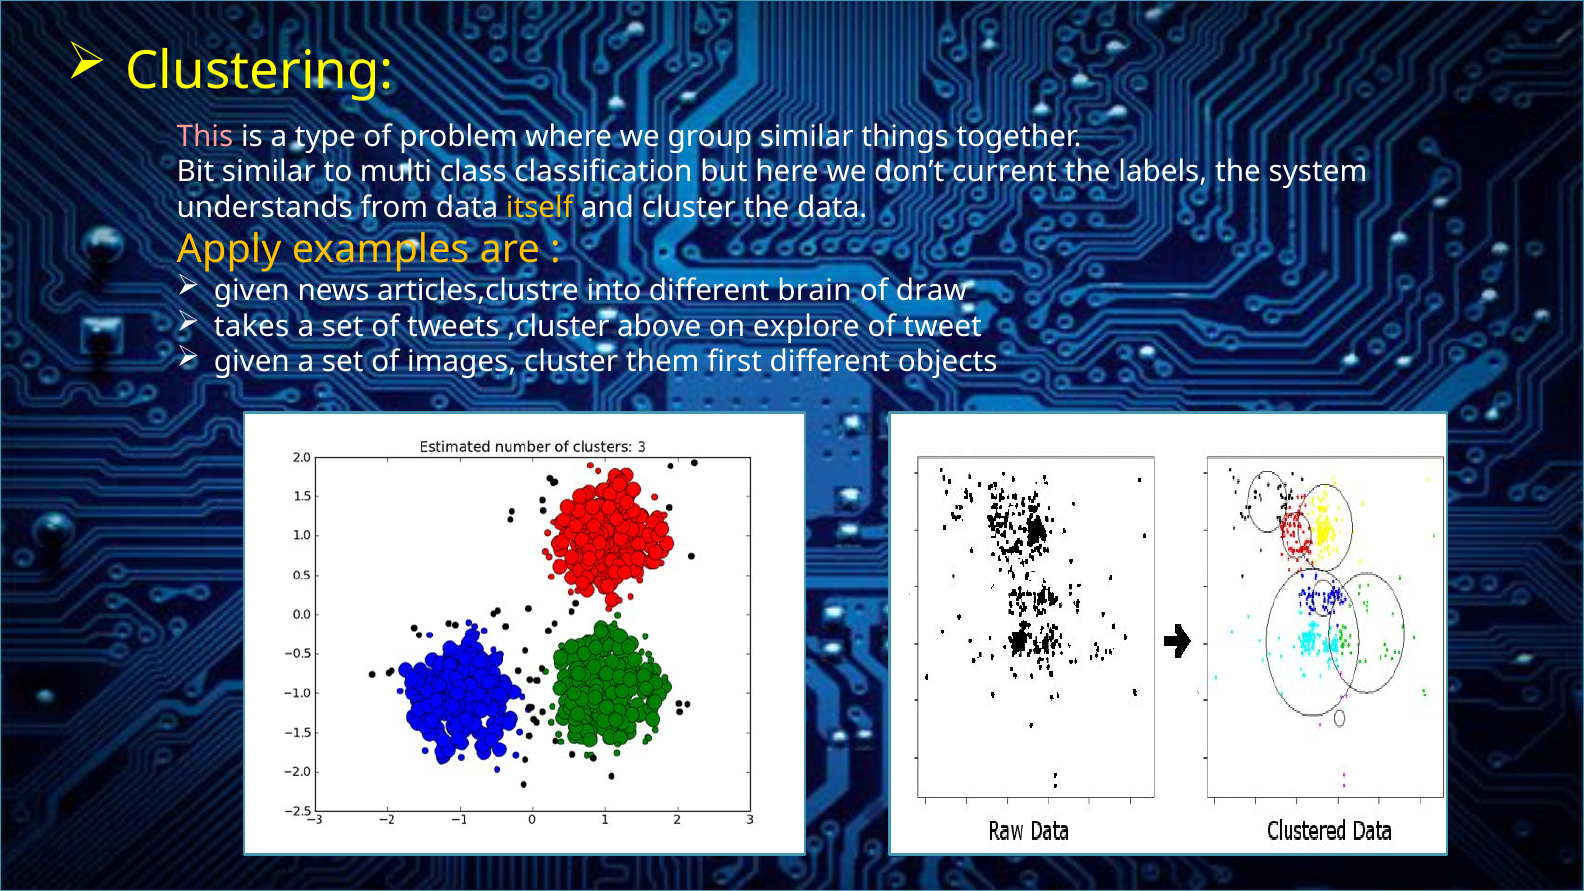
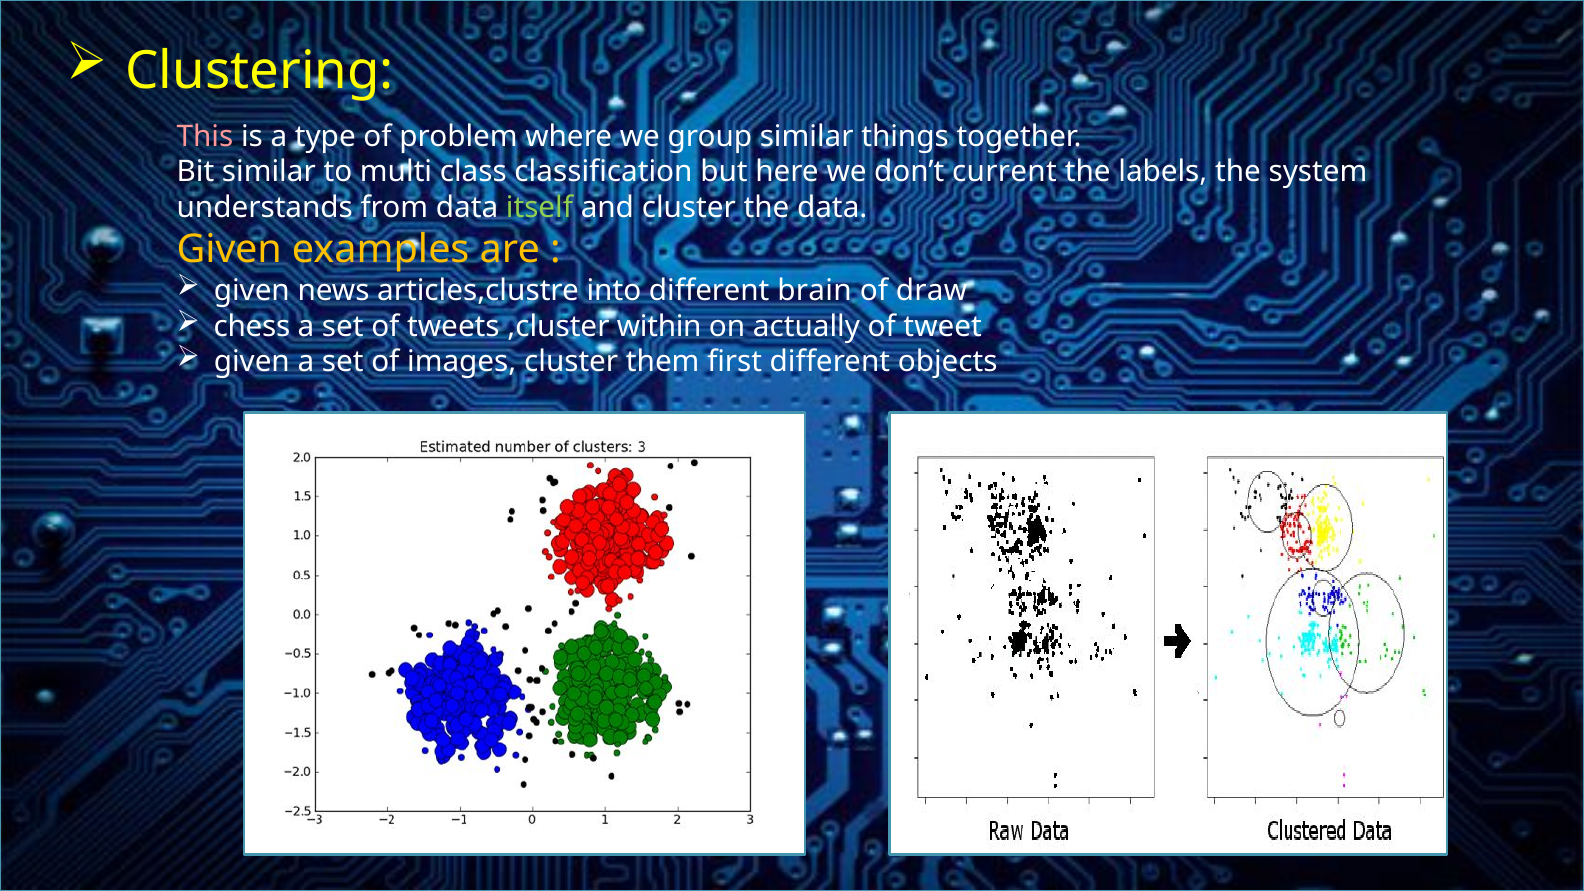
itself colour: yellow -> light green
Apply at (229, 250): Apply -> Given
takes: takes -> chess
above: above -> within
explore: explore -> actually
